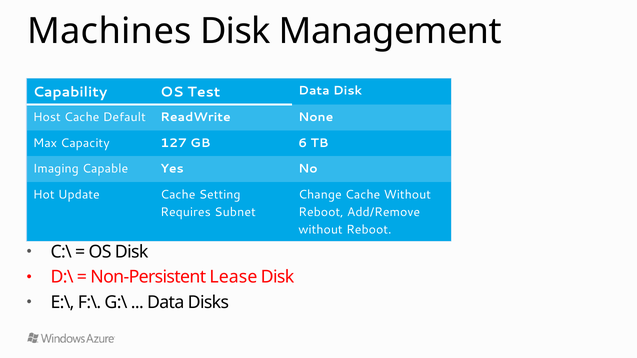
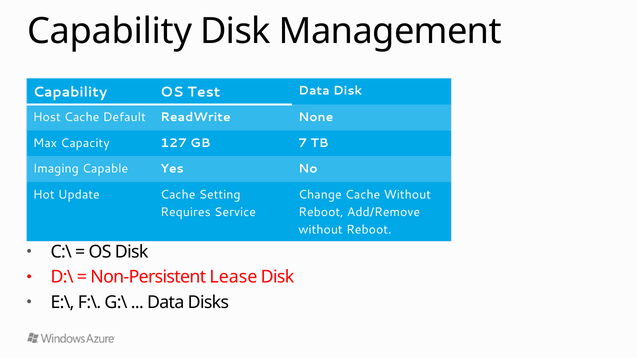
Machines at (109, 31): Machines -> Capability
6: 6 -> 7
Subnet: Subnet -> Service
